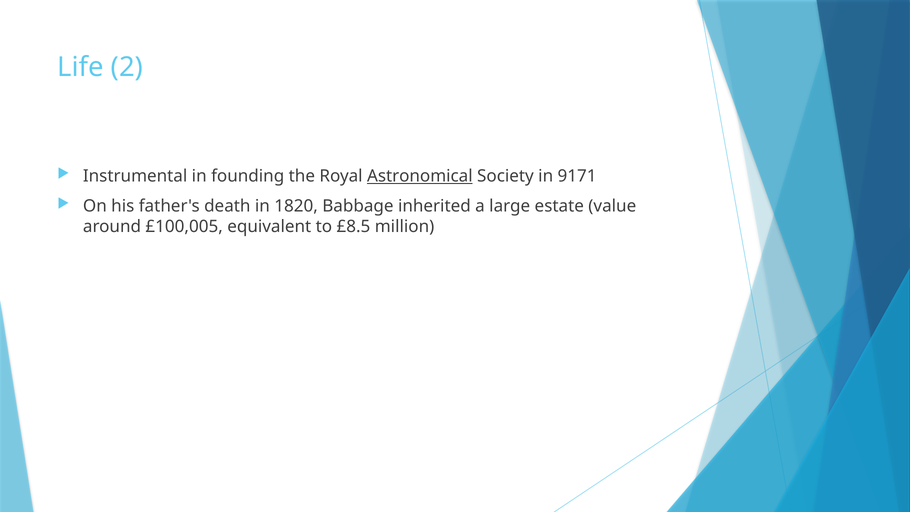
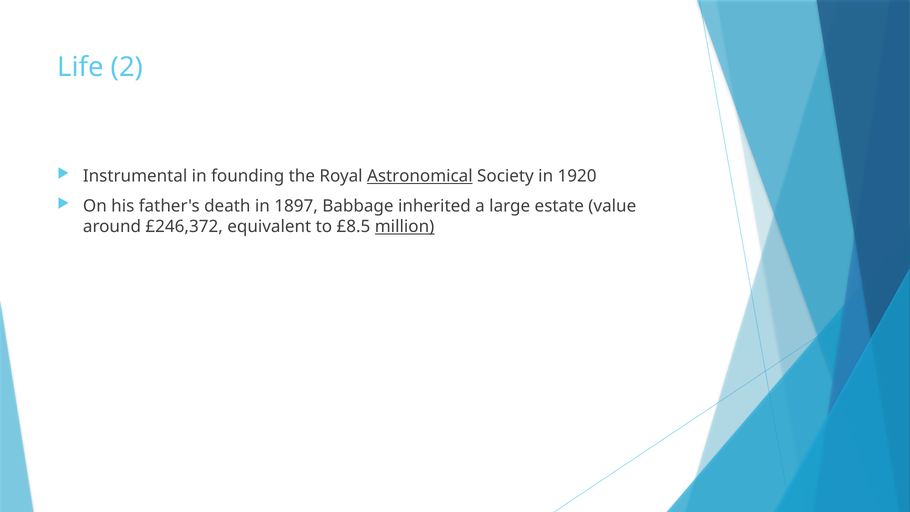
9171: 9171 -> 1920
1820: 1820 -> 1897
£100,005: £100,005 -> £246,372
million underline: none -> present
